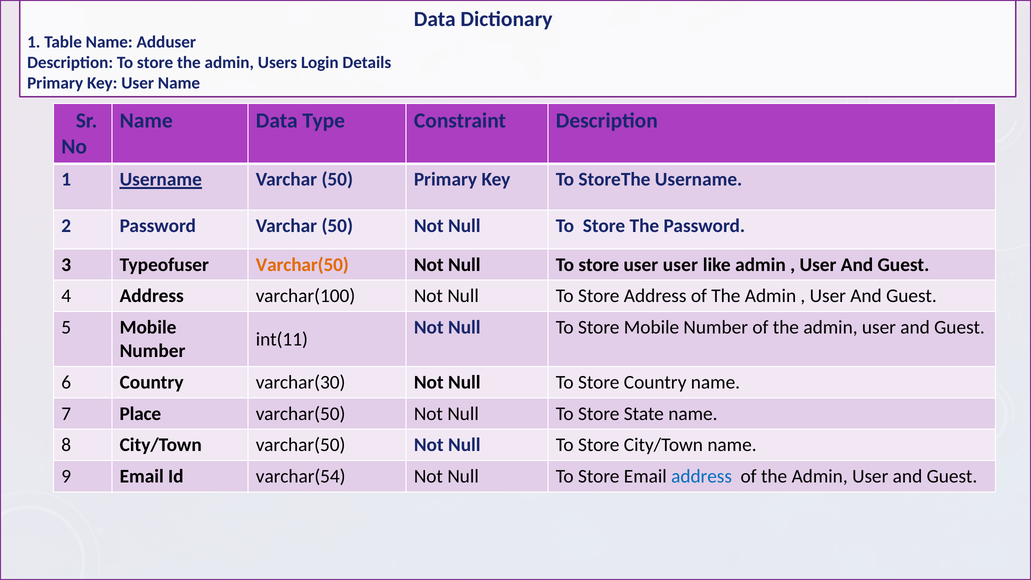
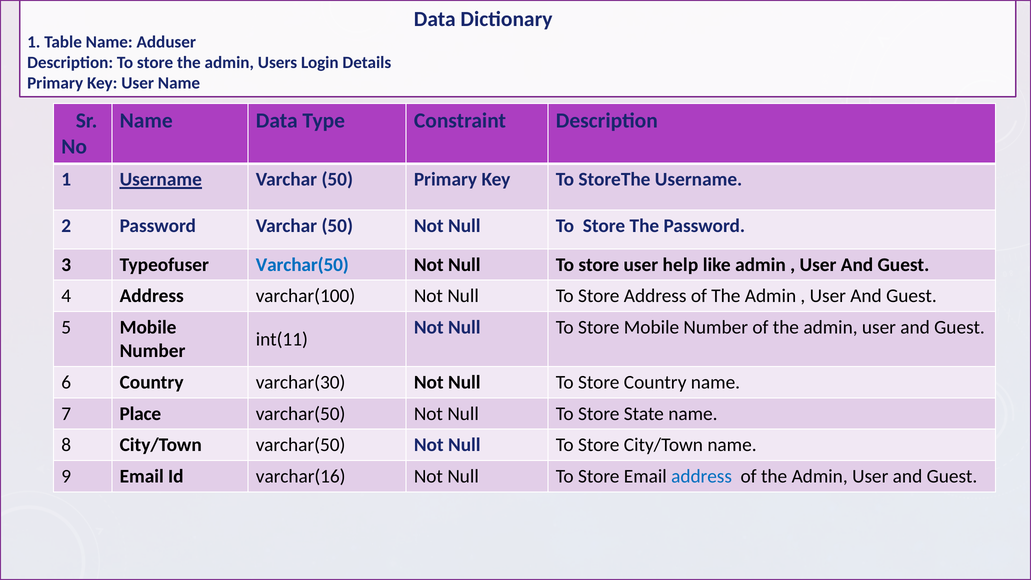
Varchar(50 at (302, 265) colour: orange -> blue
user user: user -> help
varchar(54: varchar(54 -> varchar(16
